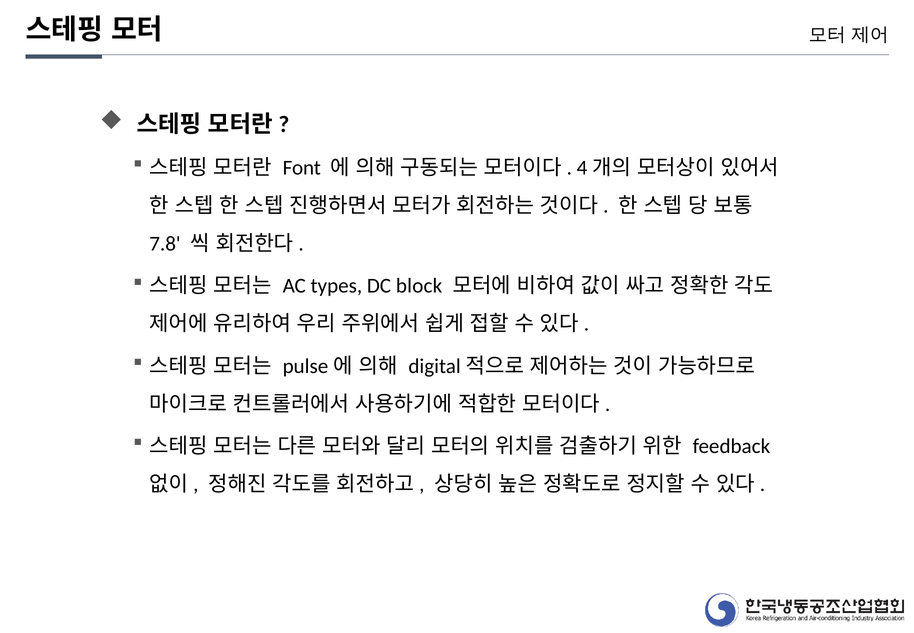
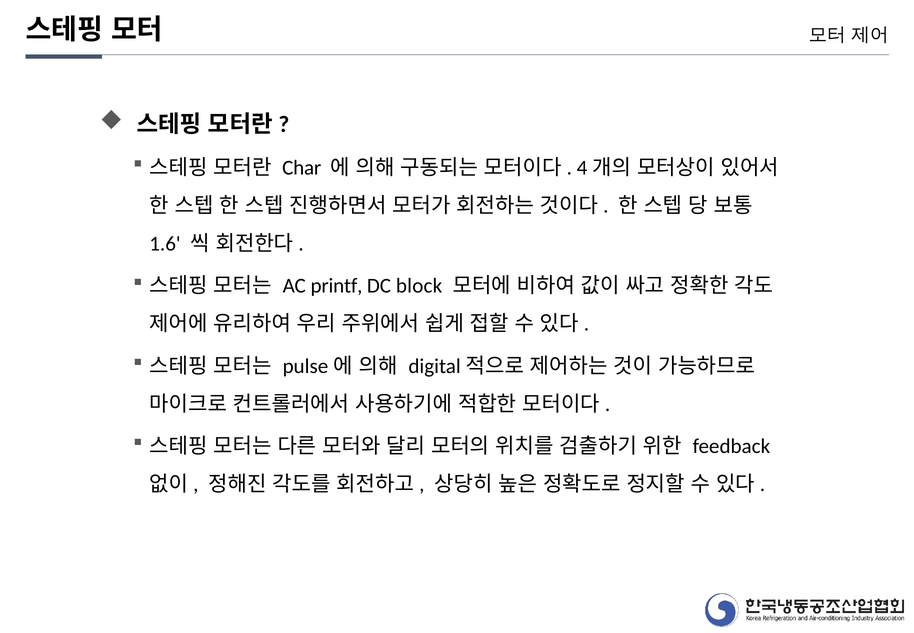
Font: Font -> Char
7.8: 7.8 -> 1.6
types: types -> printf
